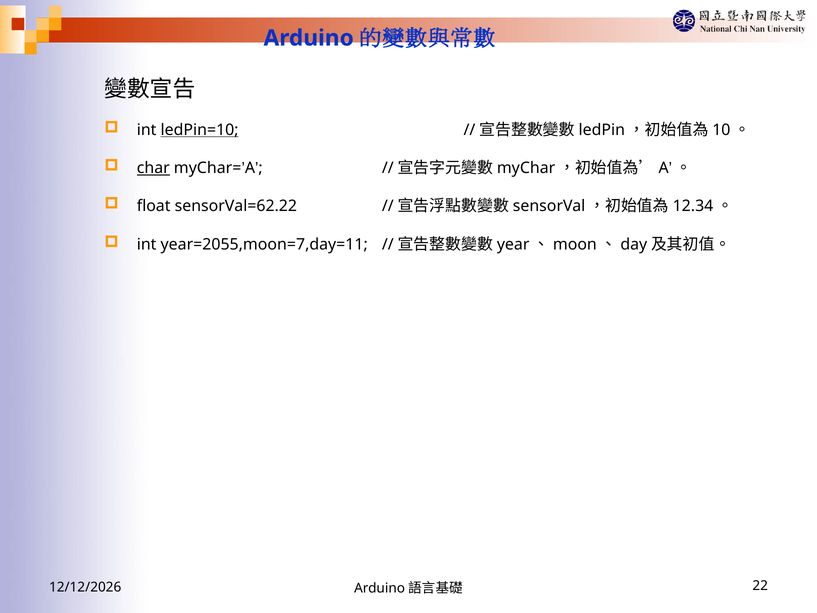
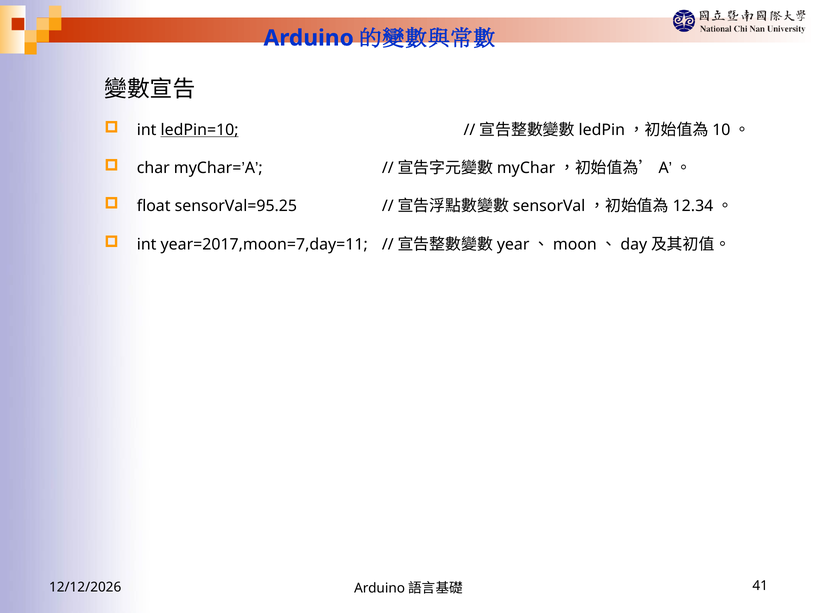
char underline: present -> none
sensorVal=62.22: sensorVal=62.22 -> sensorVal=95.25
year=2055,moon=7,day=11: year=2055,moon=7,day=11 -> year=2017,moon=7,day=11
22: 22 -> 41
